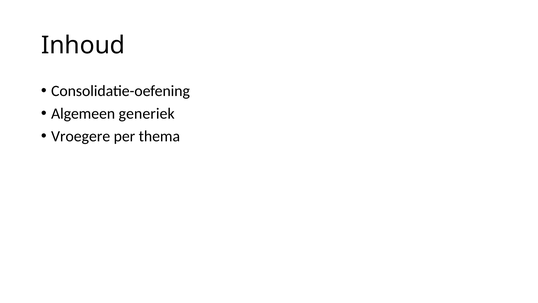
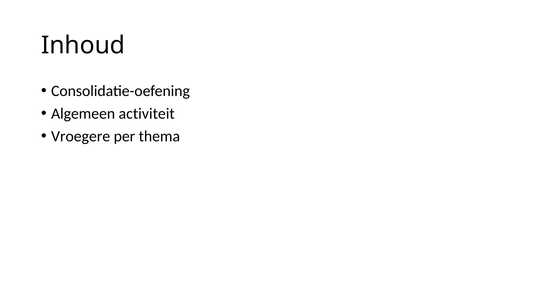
generiek: generiek -> activiteit
